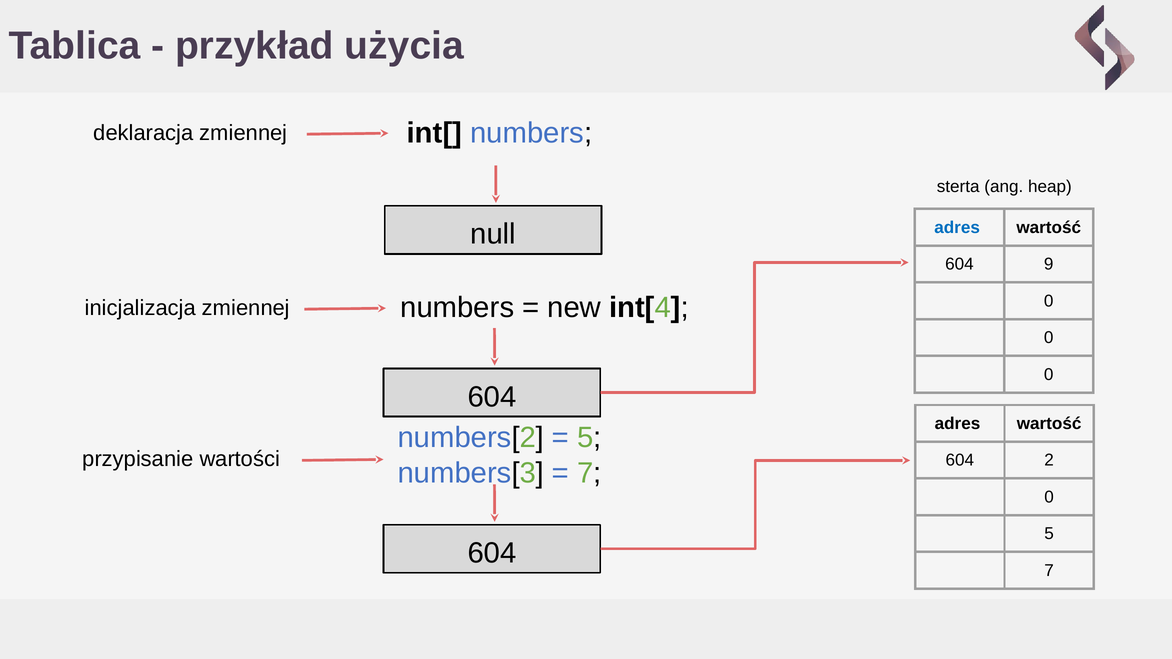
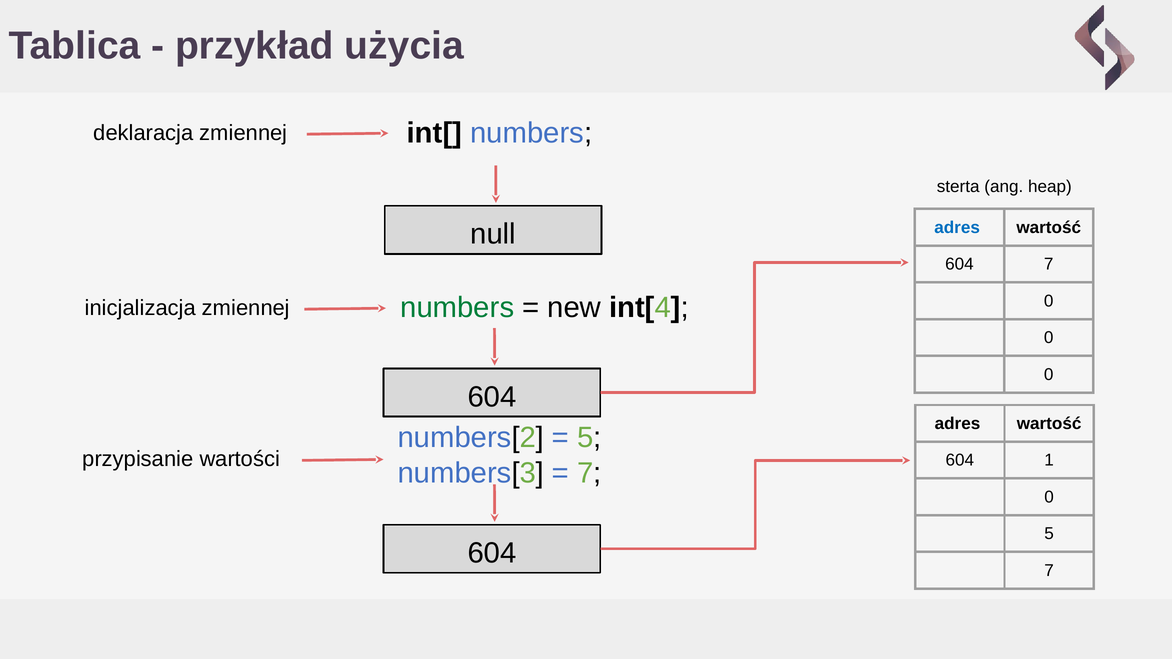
604 9: 9 -> 7
numbers at (457, 308) colour: black -> green
2: 2 -> 1
